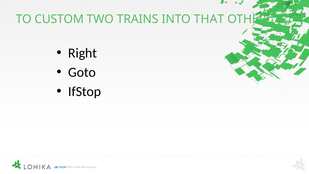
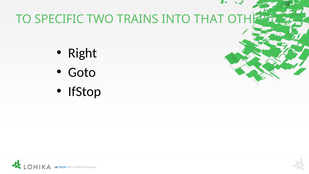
CUSTOM: CUSTOM -> SPECIFIC
